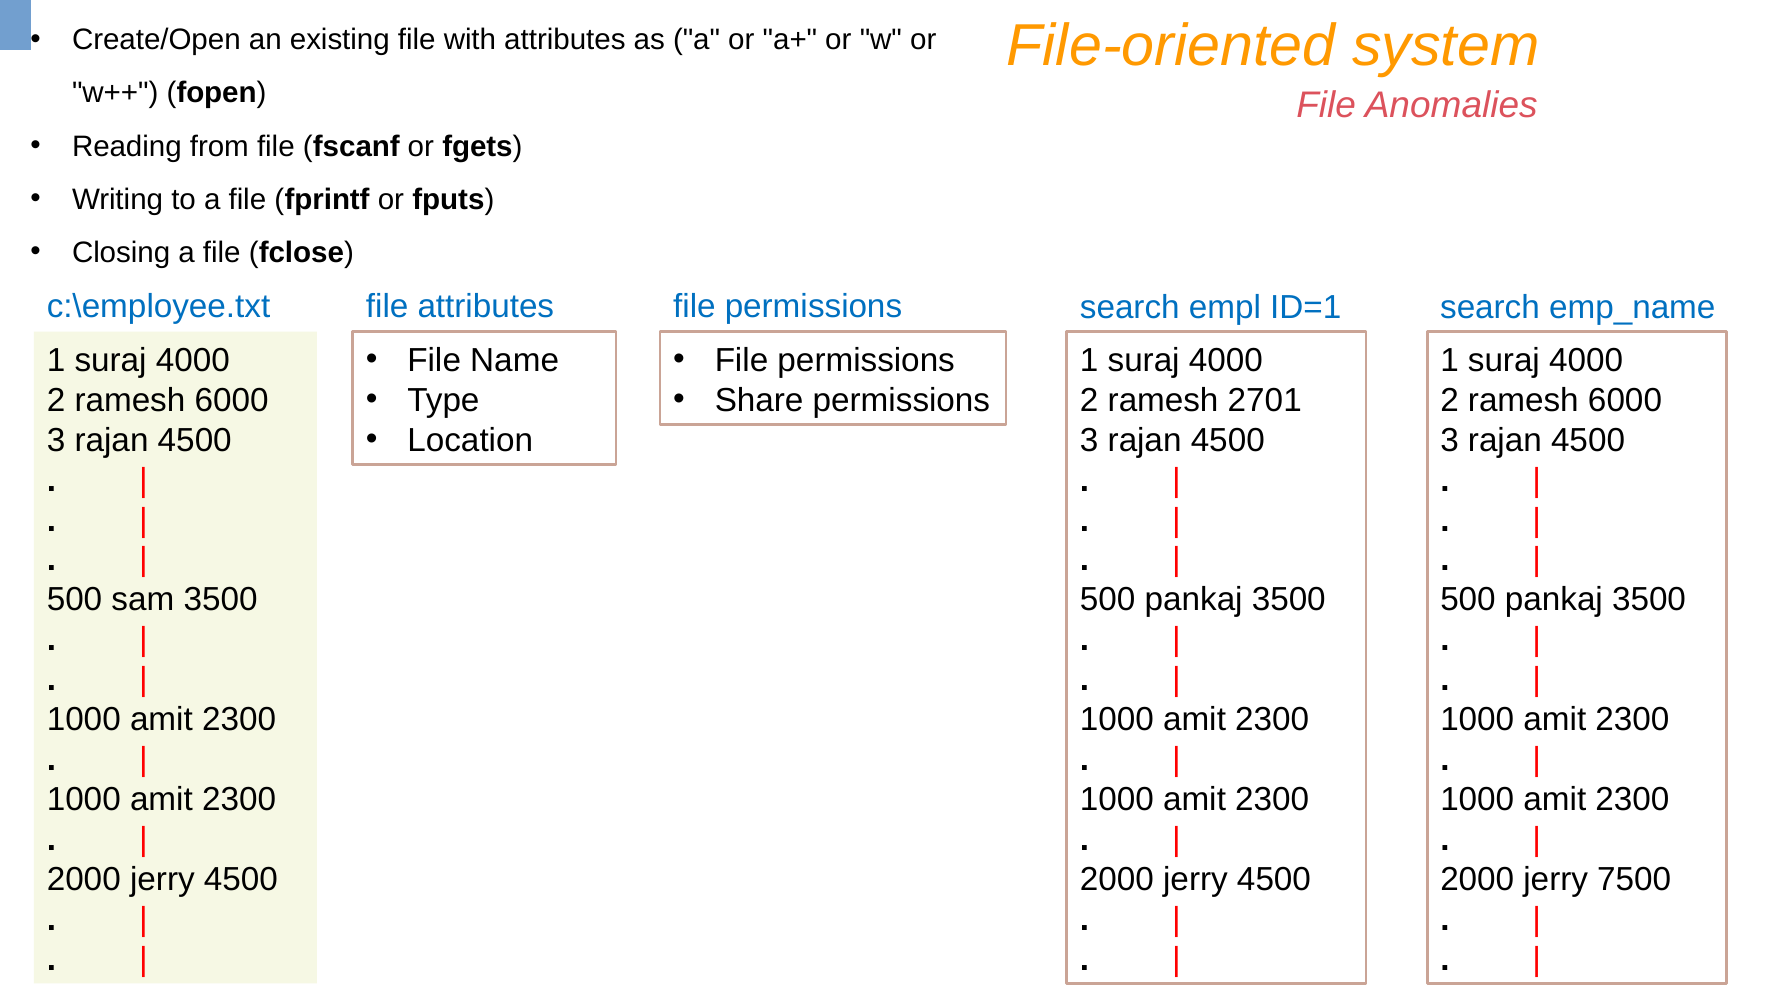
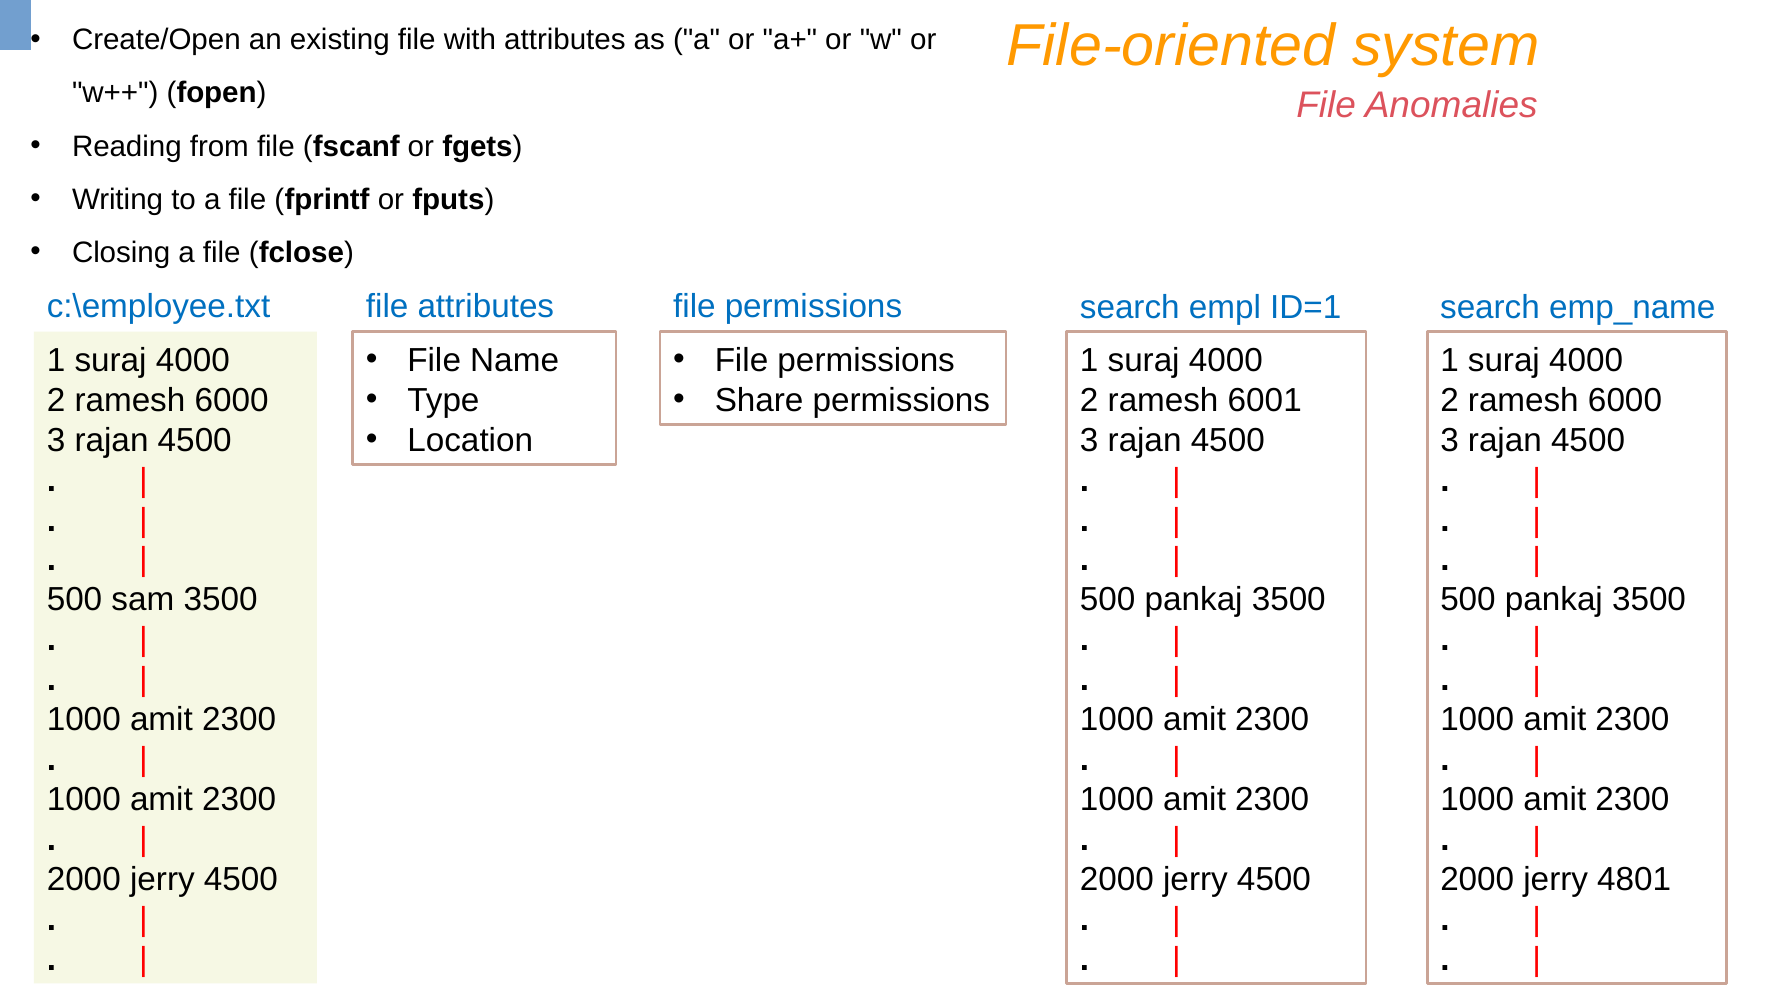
2701: 2701 -> 6001
7500: 7500 -> 4801
